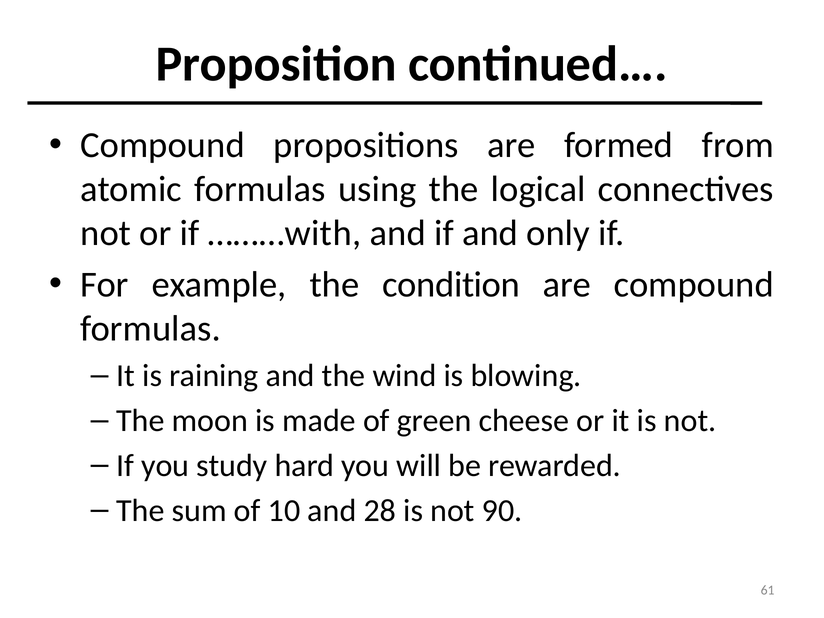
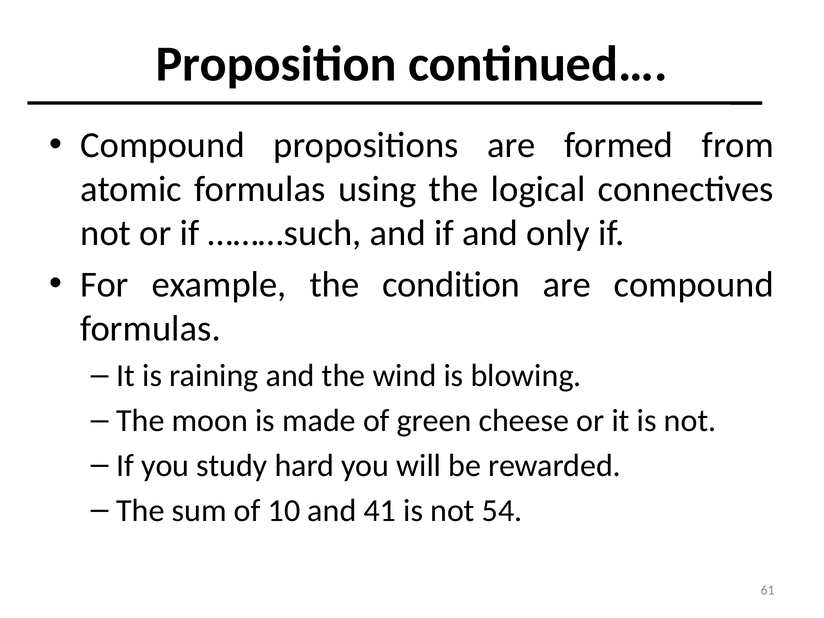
………with: ………with -> ………such
28: 28 -> 41
90: 90 -> 54
